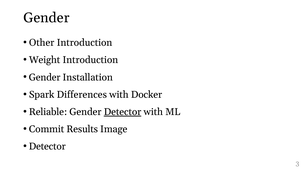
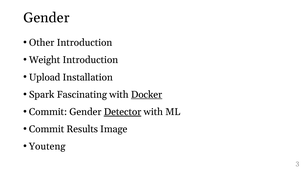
Gender at (45, 78): Gender -> Upload
Differences: Differences -> Fascinating
Docker underline: none -> present
Reliable at (48, 112): Reliable -> Commit
Detector at (47, 147): Detector -> Youteng
